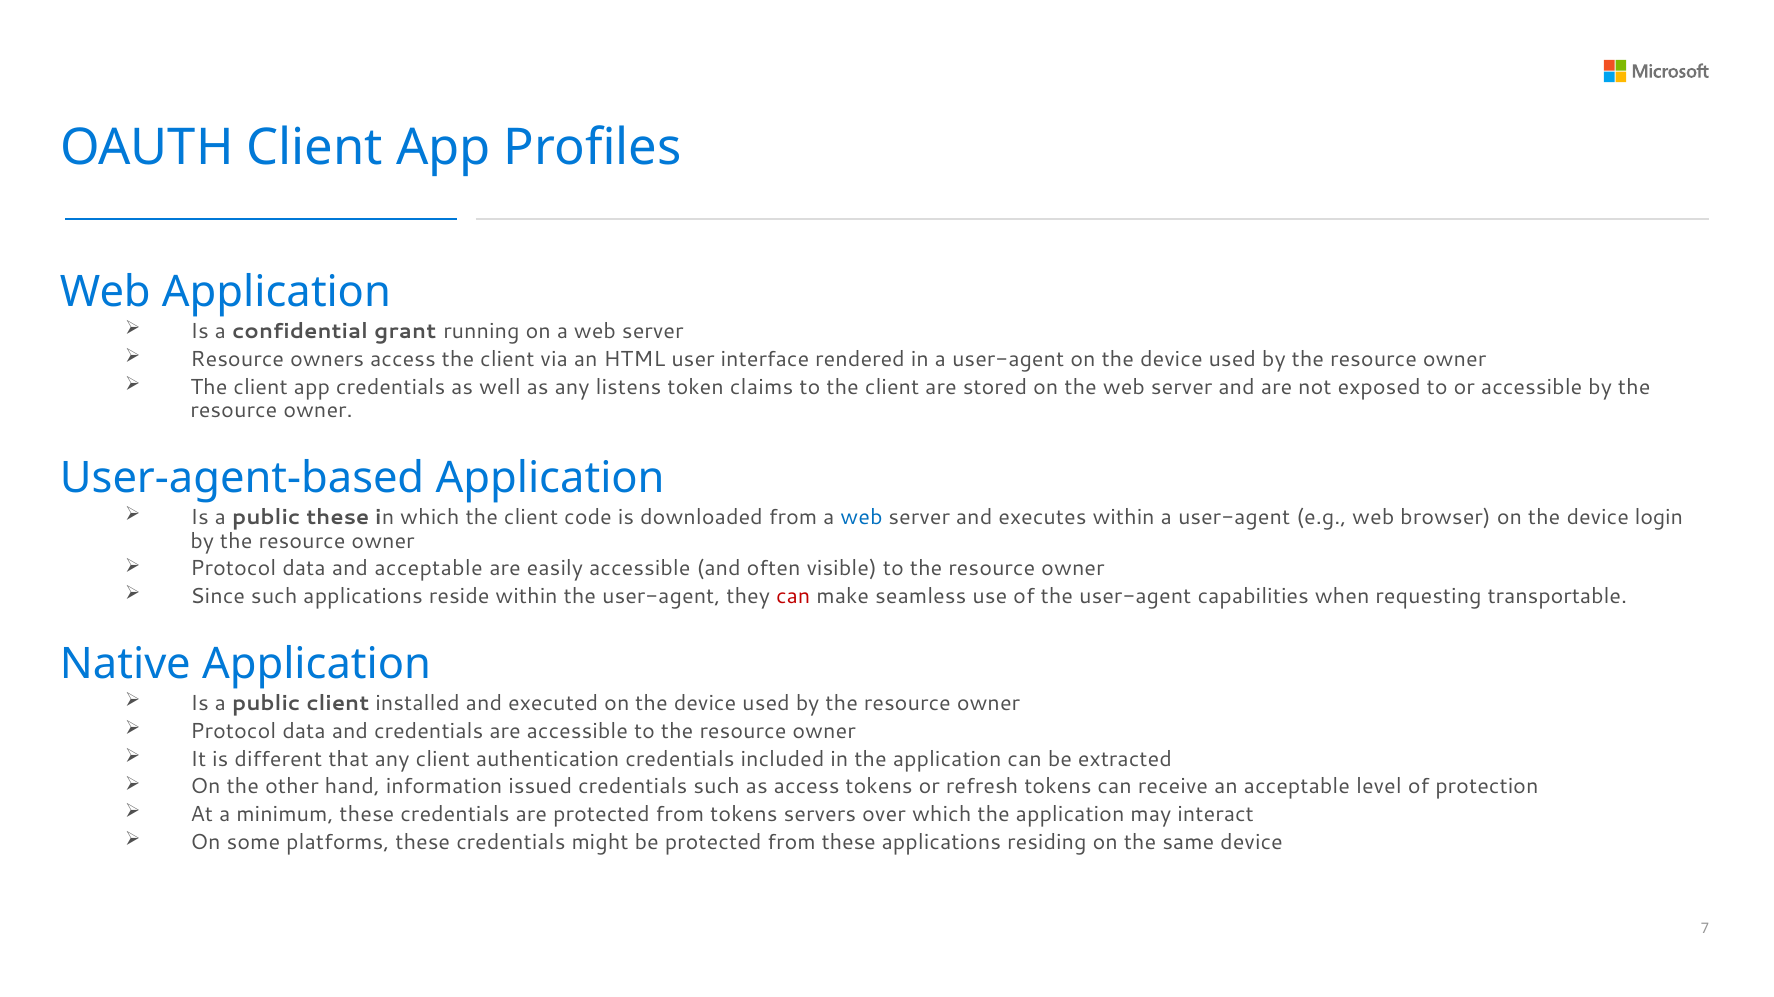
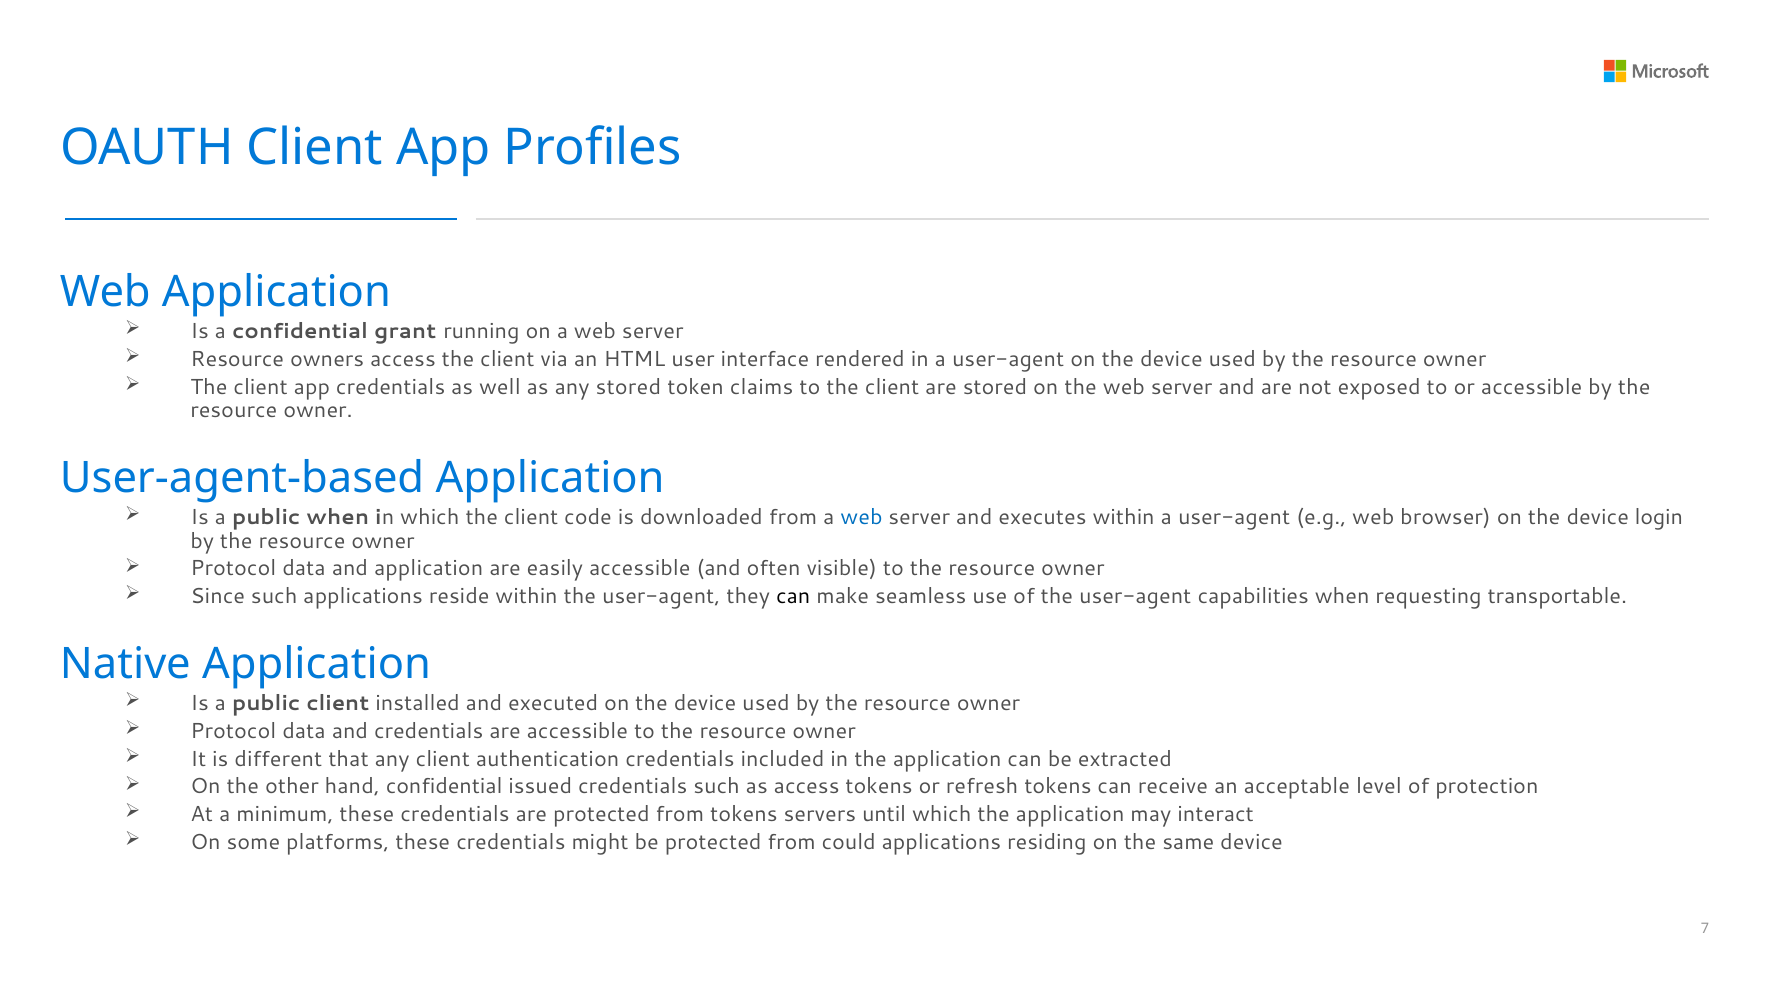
any listens: listens -> stored
public these: these -> when
and acceptable: acceptable -> application
can at (793, 597) colour: red -> black
hand information: information -> confidential
over: over -> until
from these: these -> could
